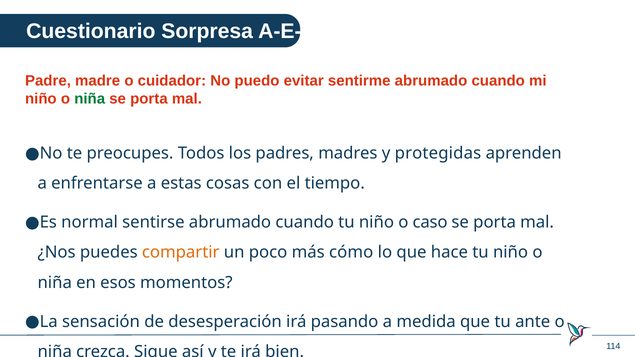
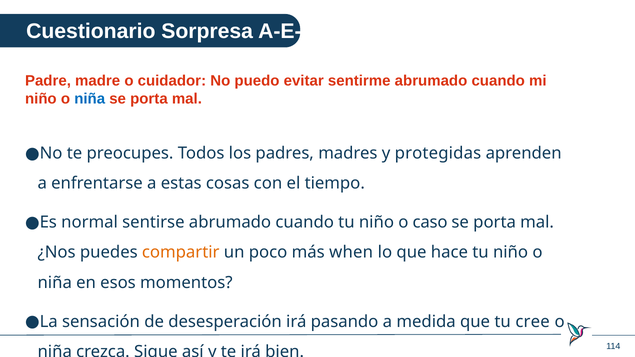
niña at (90, 99) colour: green -> blue
cómo: cómo -> when
ante: ante -> cree
